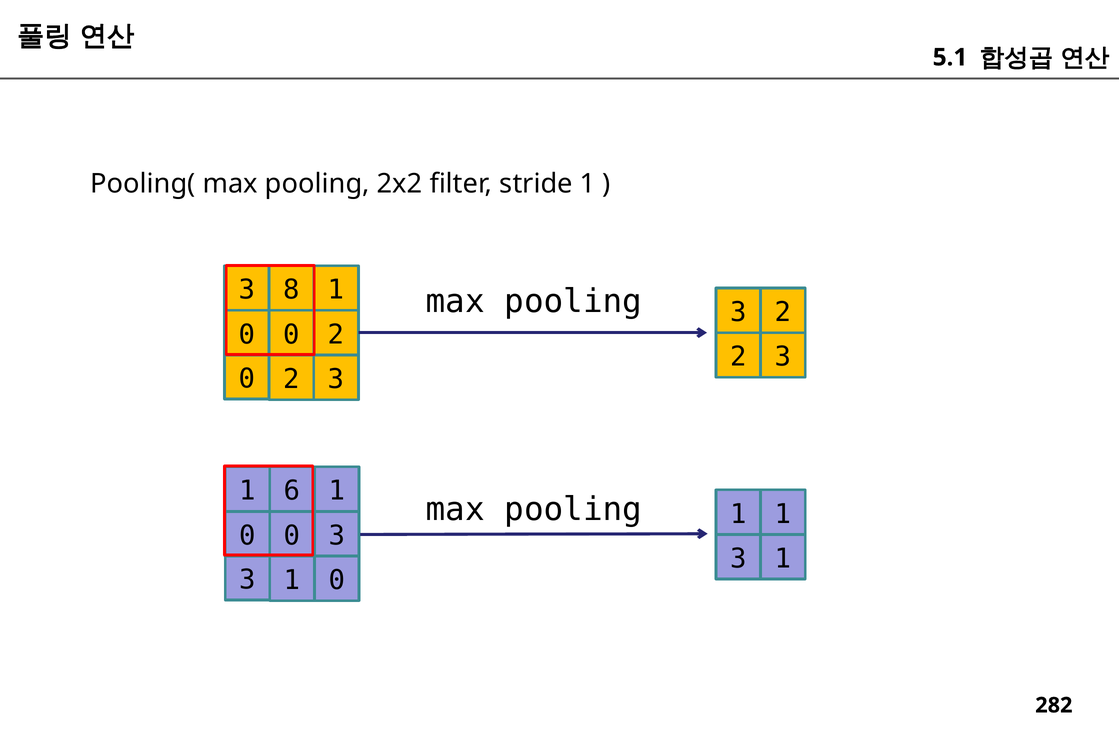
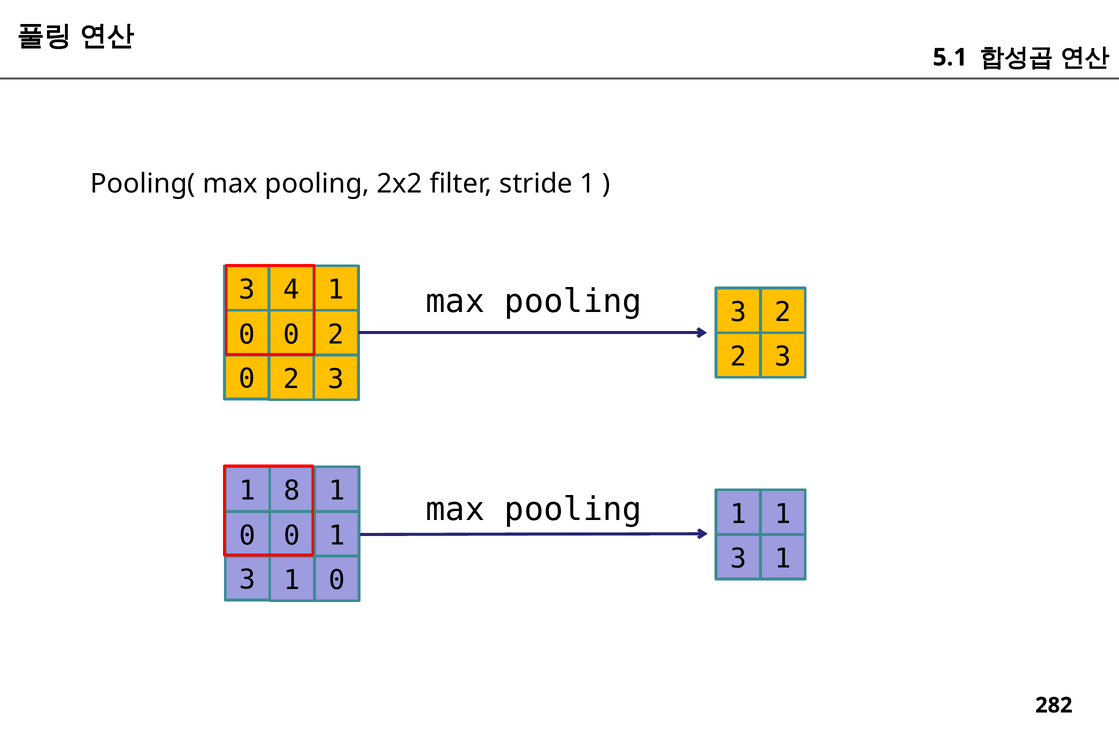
8: 8 -> 4
6: 6 -> 8
0 0 3: 3 -> 1
